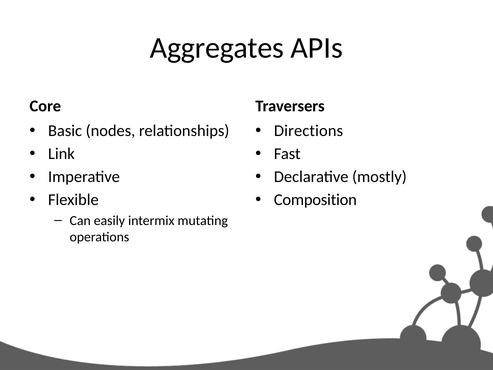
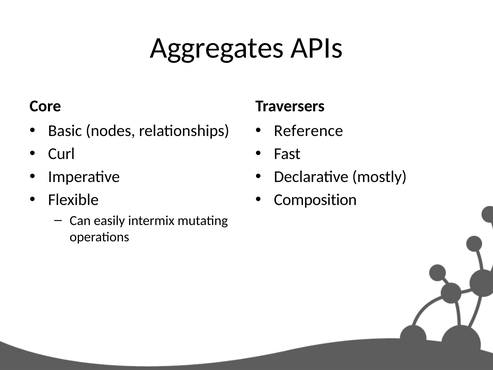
Directions: Directions -> Reference
Link: Link -> Curl
